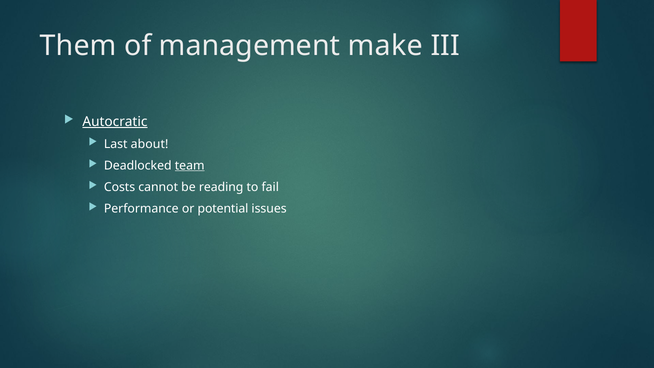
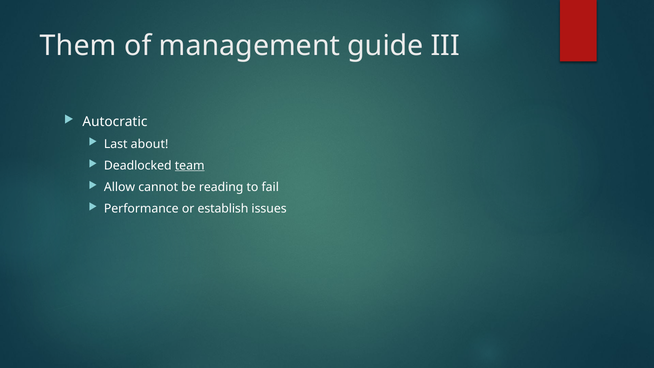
make: make -> guide
Autocratic underline: present -> none
Costs: Costs -> Allow
potential: potential -> establish
